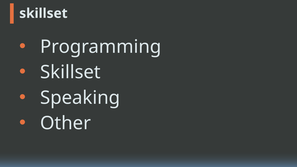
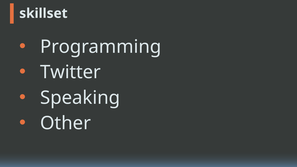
Skillset at (70, 72): Skillset -> Twitter
